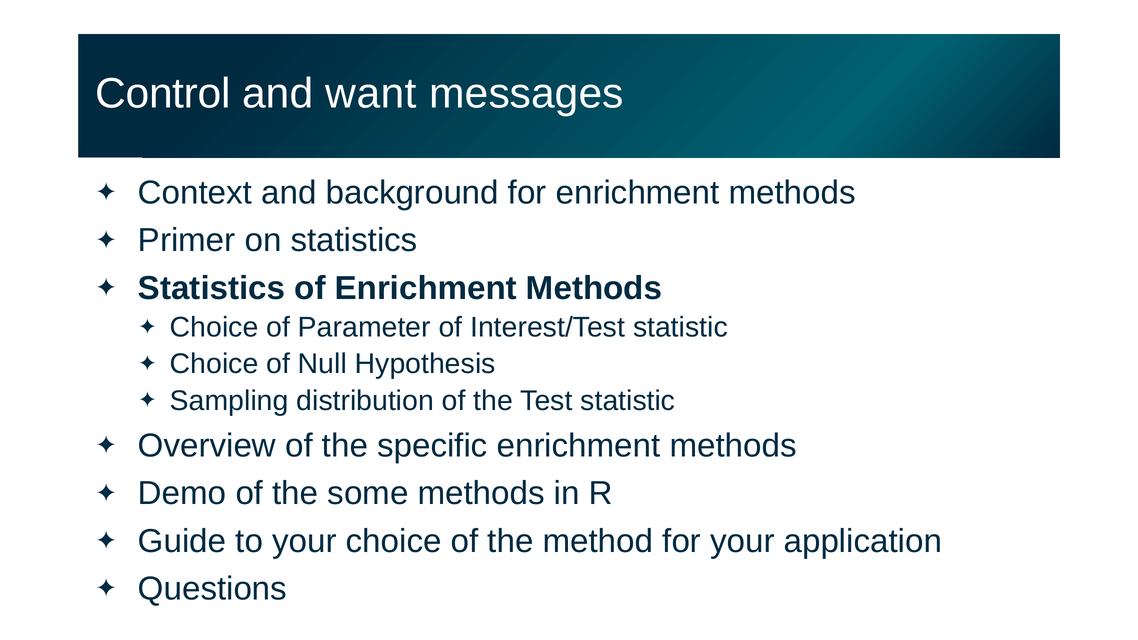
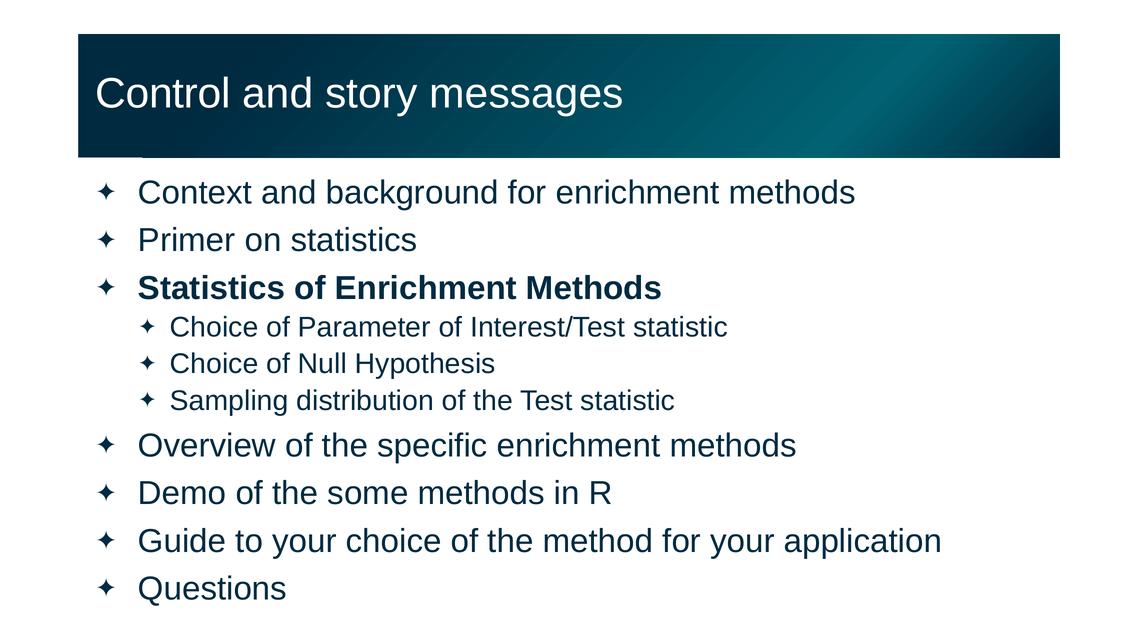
want: want -> story
